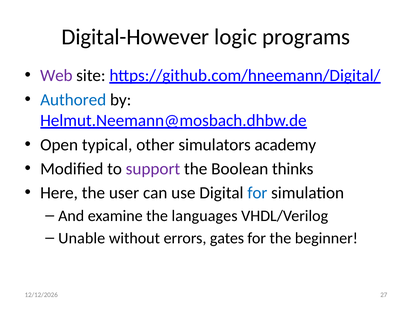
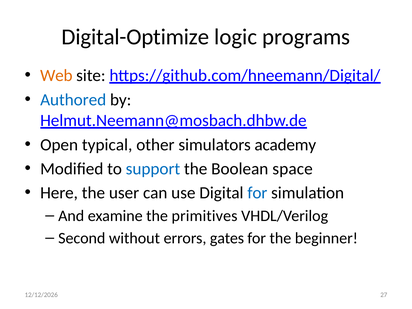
Digital-However: Digital-However -> Digital-Optimize
Web colour: purple -> orange
support colour: purple -> blue
thinks: thinks -> space
languages: languages -> primitives
Unable: Unable -> Second
